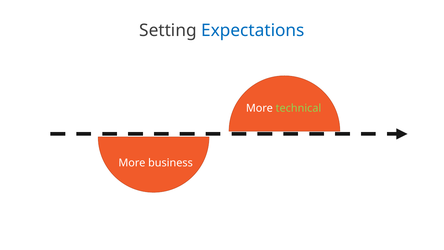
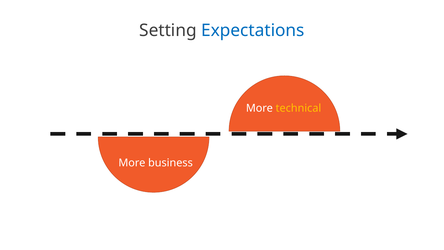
technical colour: light green -> yellow
